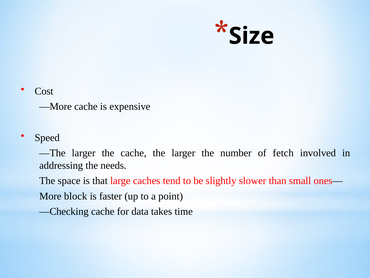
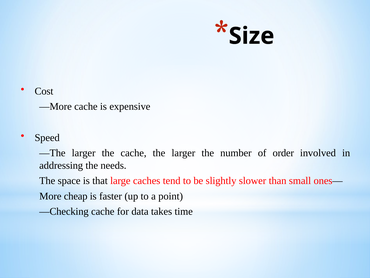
fetch: fetch -> order
block: block -> cheap
